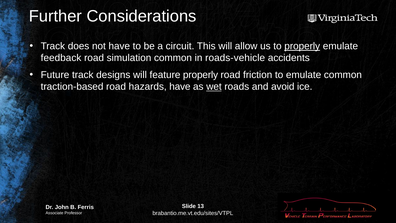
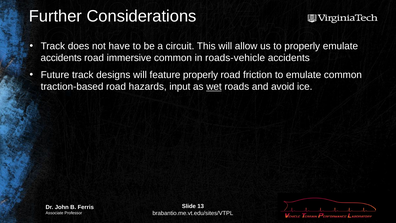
properly at (302, 46) underline: present -> none
feedback at (61, 58): feedback -> accidents
simulation: simulation -> immersive
hazards have: have -> input
